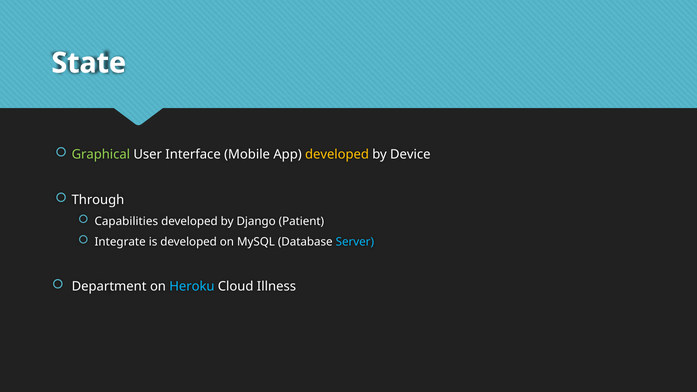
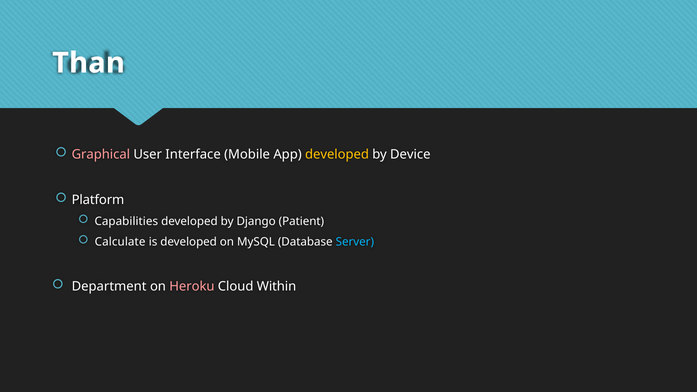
State: State -> Than
Graphical colour: light green -> pink
Through: Through -> Platform
Integrate: Integrate -> Calculate
Heroku colour: light blue -> pink
Illness: Illness -> Within
